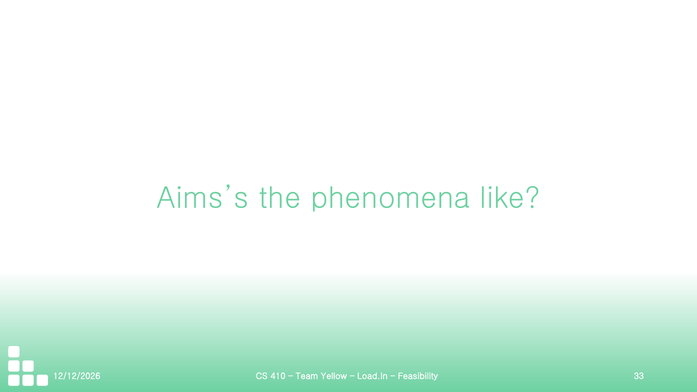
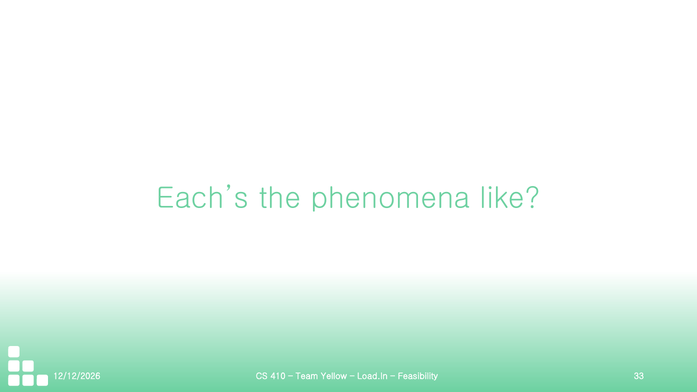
Aims’s: Aims’s -> Each’s
